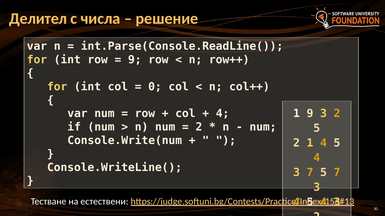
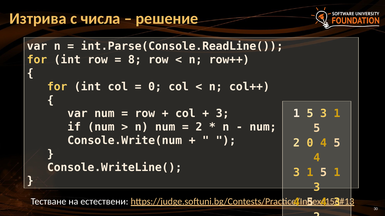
Делител: Делител -> Изтрива
9 at (135, 60): 9 -> 8
9 at (310, 114): 9 -> 5
2 at (337, 114): 2 -> 1
4 at (223, 114): 4 -> 3
1 at (310, 143): 1 -> 0
7 at (310, 173): 7 -> 1
5 7: 7 -> 1
